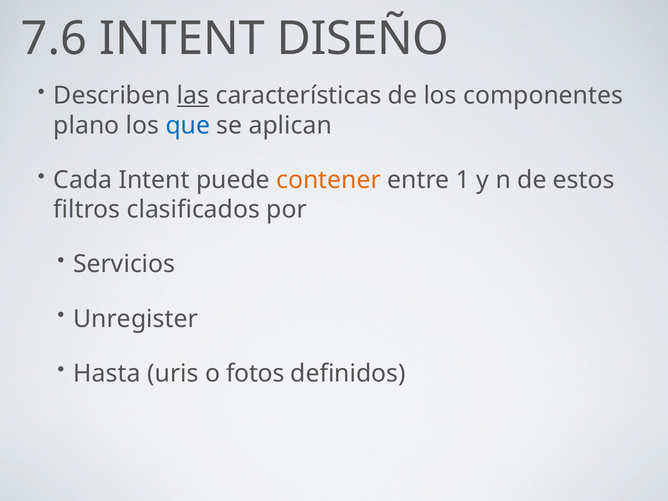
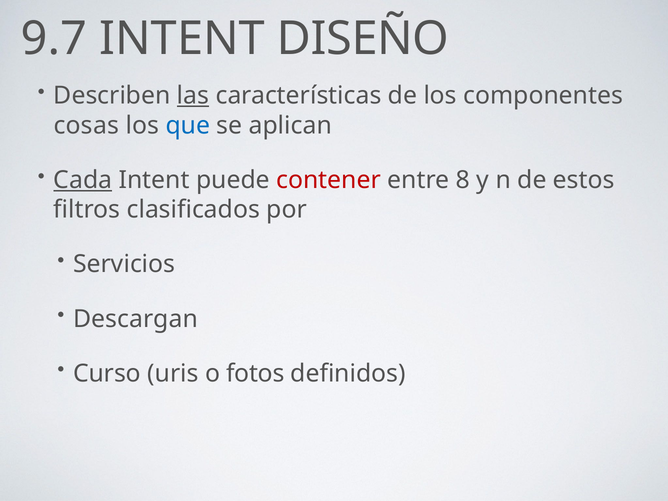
7.6: 7.6 -> 9.7
plano: plano -> cosas
Cada underline: none -> present
contener colour: orange -> red
1: 1 -> 8
Unregister: Unregister -> Descargan
Hasta: Hasta -> Curso
